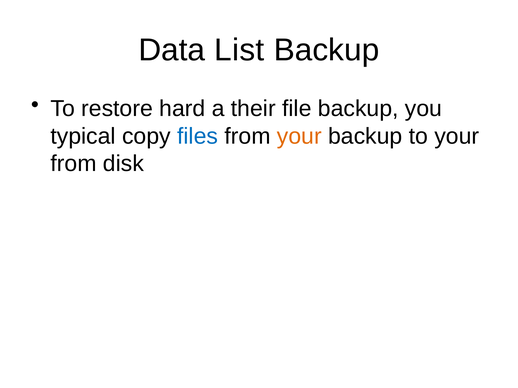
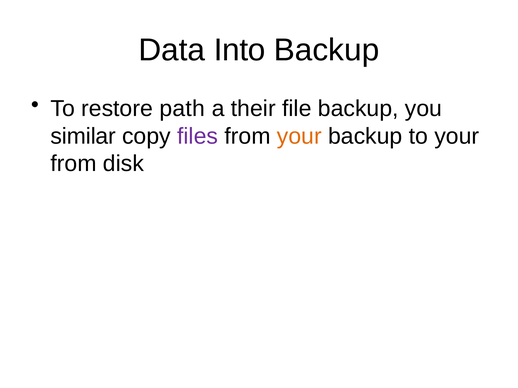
List: List -> Into
hard: hard -> path
typical: typical -> similar
files colour: blue -> purple
